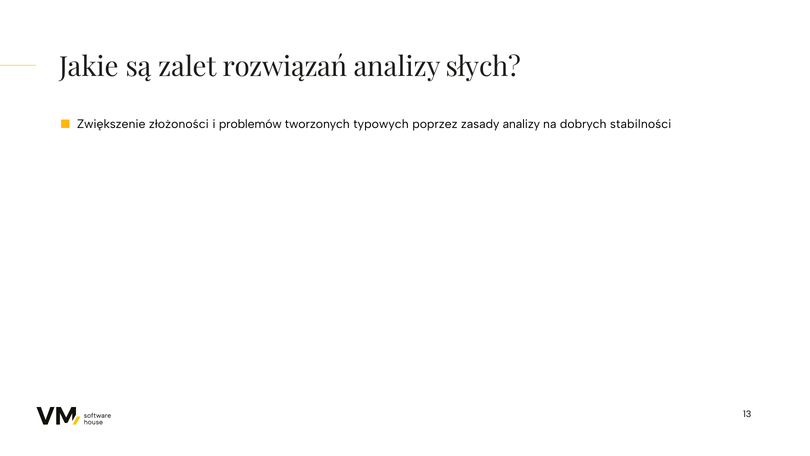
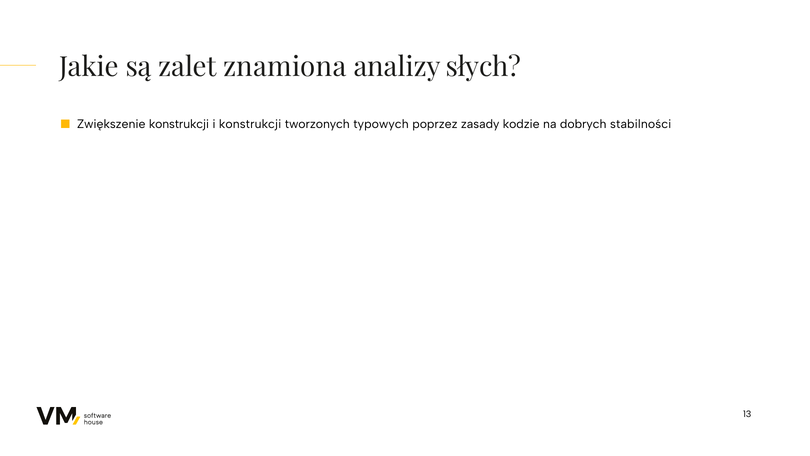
rozwiązań: rozwiązań -> znamiona
Zwiększenie złożoności: złożoności -> konstrukcji
i problemów: problemów -> konstrukcji
zasady analizy: analizy -> kodzie
